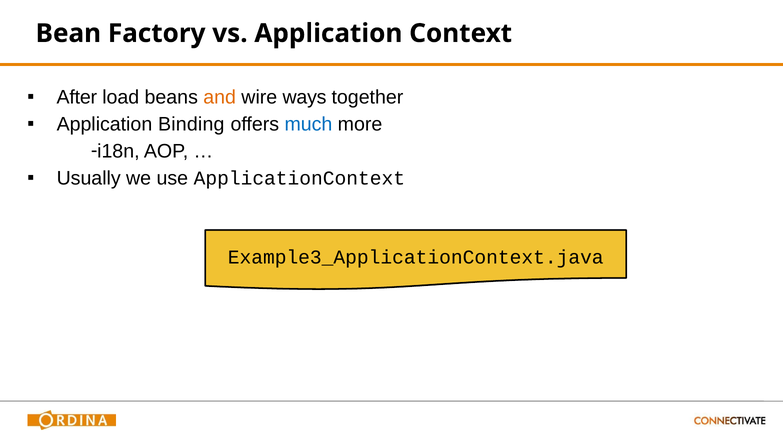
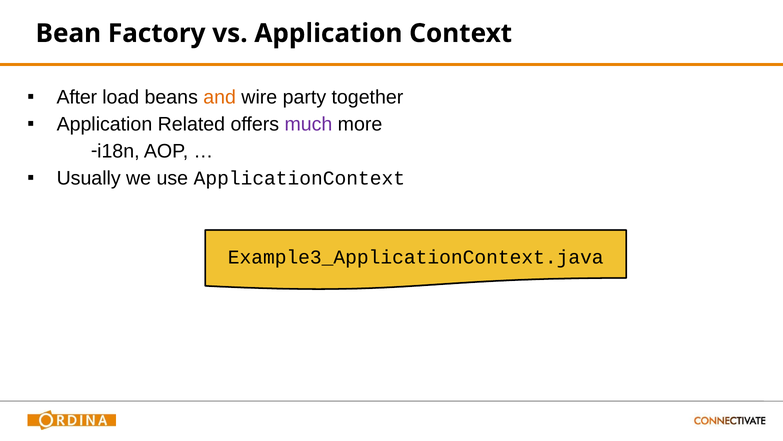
ways: ways -> party
Binding: Binding -> Related
much colour: blue -> purple
